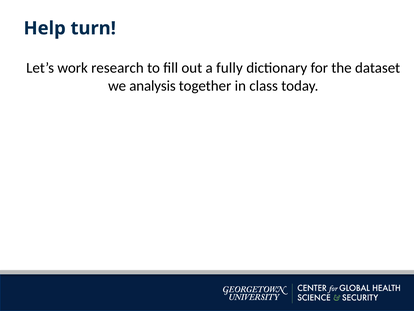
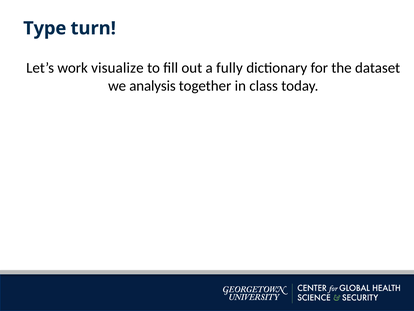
Help: Help -> Type
research: research -> visualize
